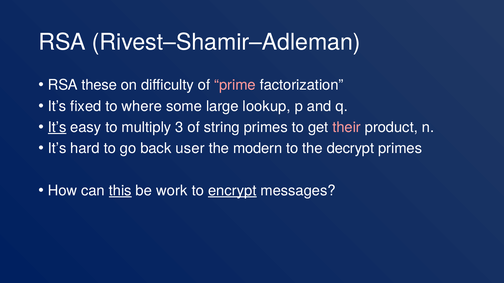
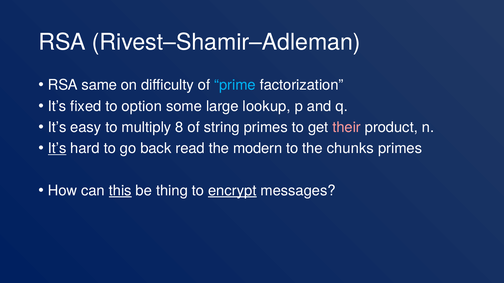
these: these -> same
prime colour: pink -> light blue
where: where -> option
It’s at (57, 127) underline: present -> none
3: 3 -> 8
It’s at (57, 149) underline: none -> present
user: user -> read
decrypt: decrypt -> chunks
work: work -> thing
